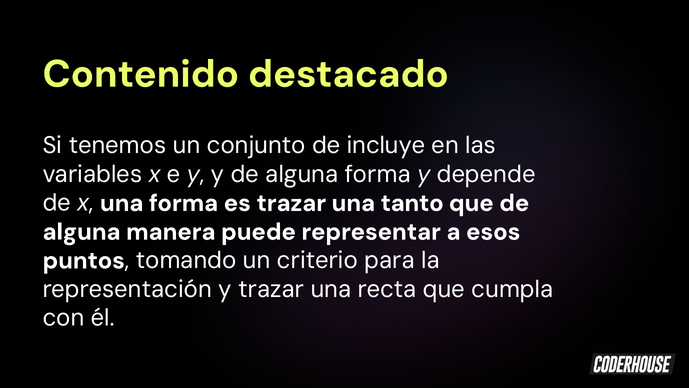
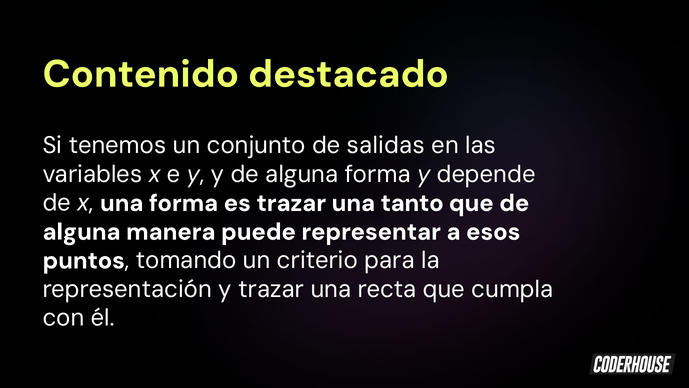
incluye: incluye -> salidas
